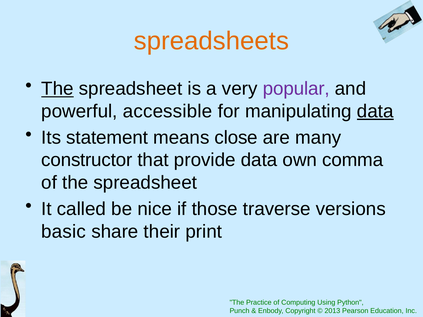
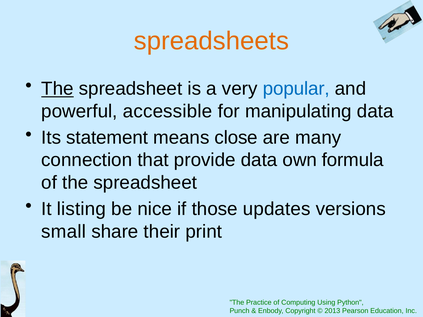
popular colour: purple -> blue
data at (375, 111) underline: present -> none
constructor: constructor -> connection
comma: comma -> formula
called: called -> listing
traverse: traverse -> updates
basic: basic -> small
